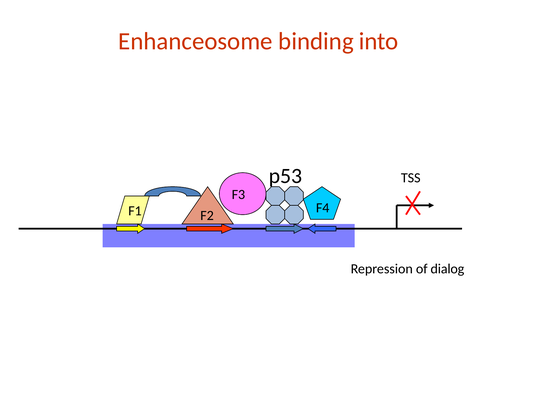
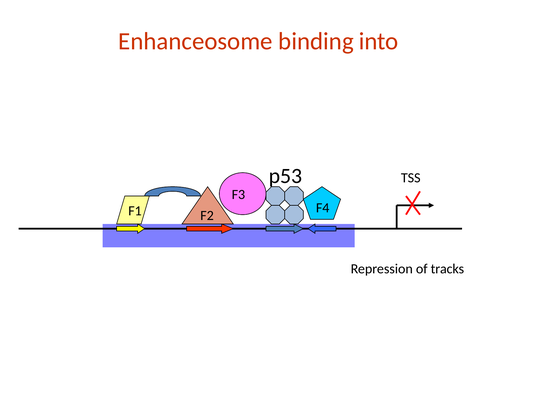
dialog: dialog -> tracks
